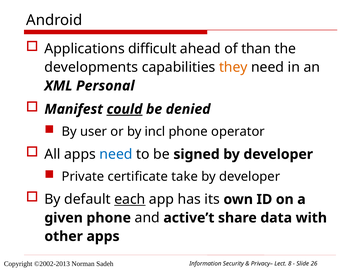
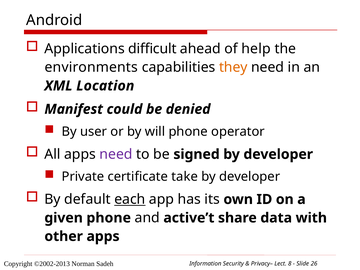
than: than -> help
developments: developments -> environments
Personal: Personal -> Location
could underline: present -> none
incl: incl -> will
need at (116, 154) colour: blue -> purple
